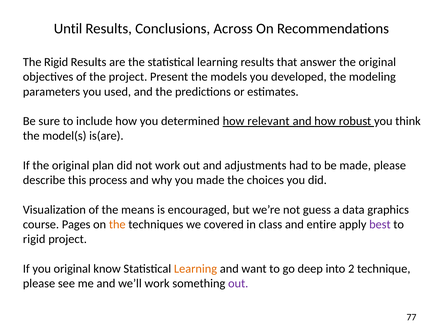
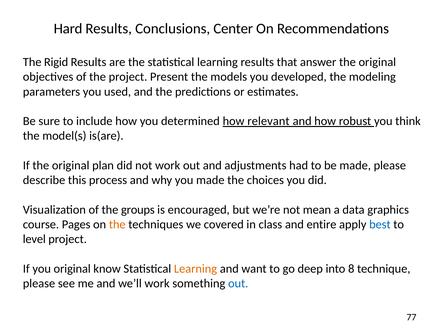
Until: Until -> Hard
Across: Across -> Center
means: means -> groups
guess: guess -> mean
best colour: purple -> blue
rigid at (34, 239): rigid -> level
2: 2 -> 8
out at (238, 284) colour: purple -> blue
